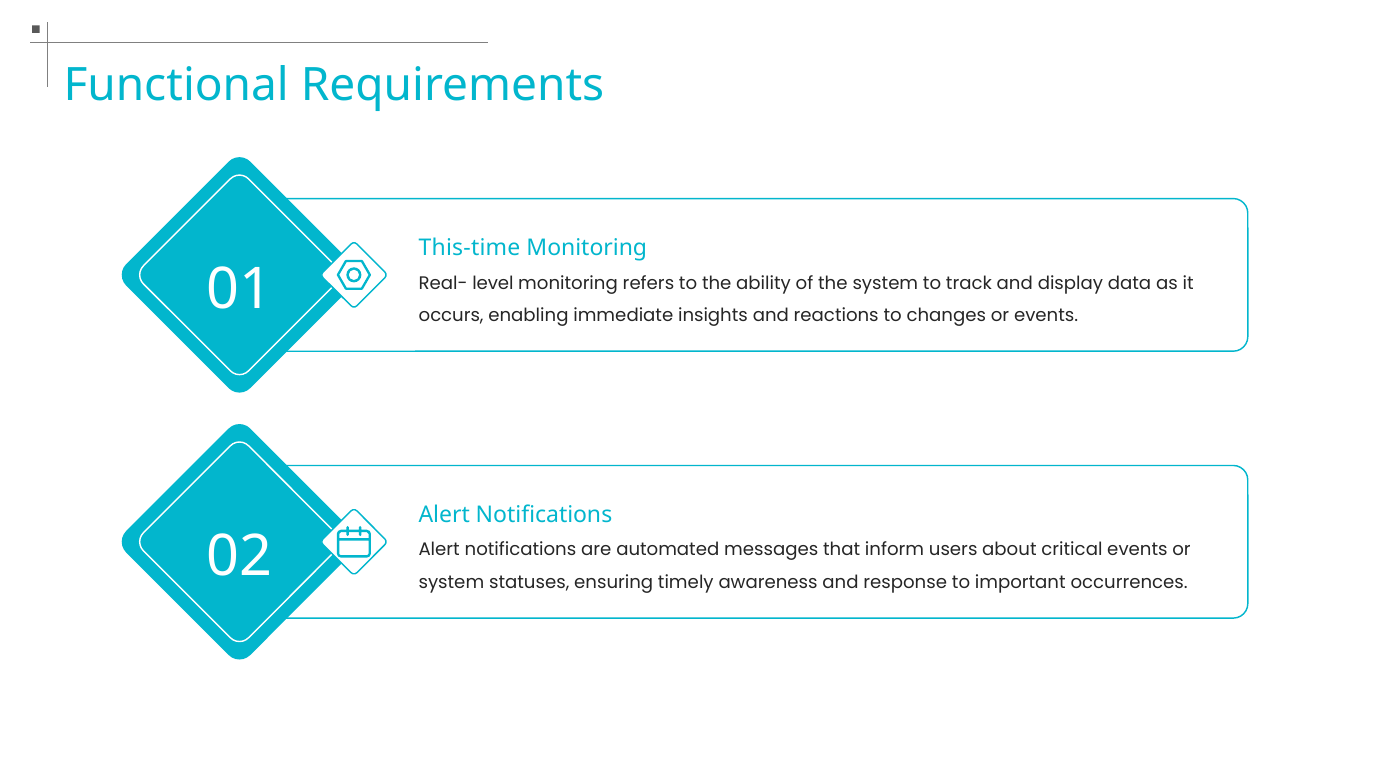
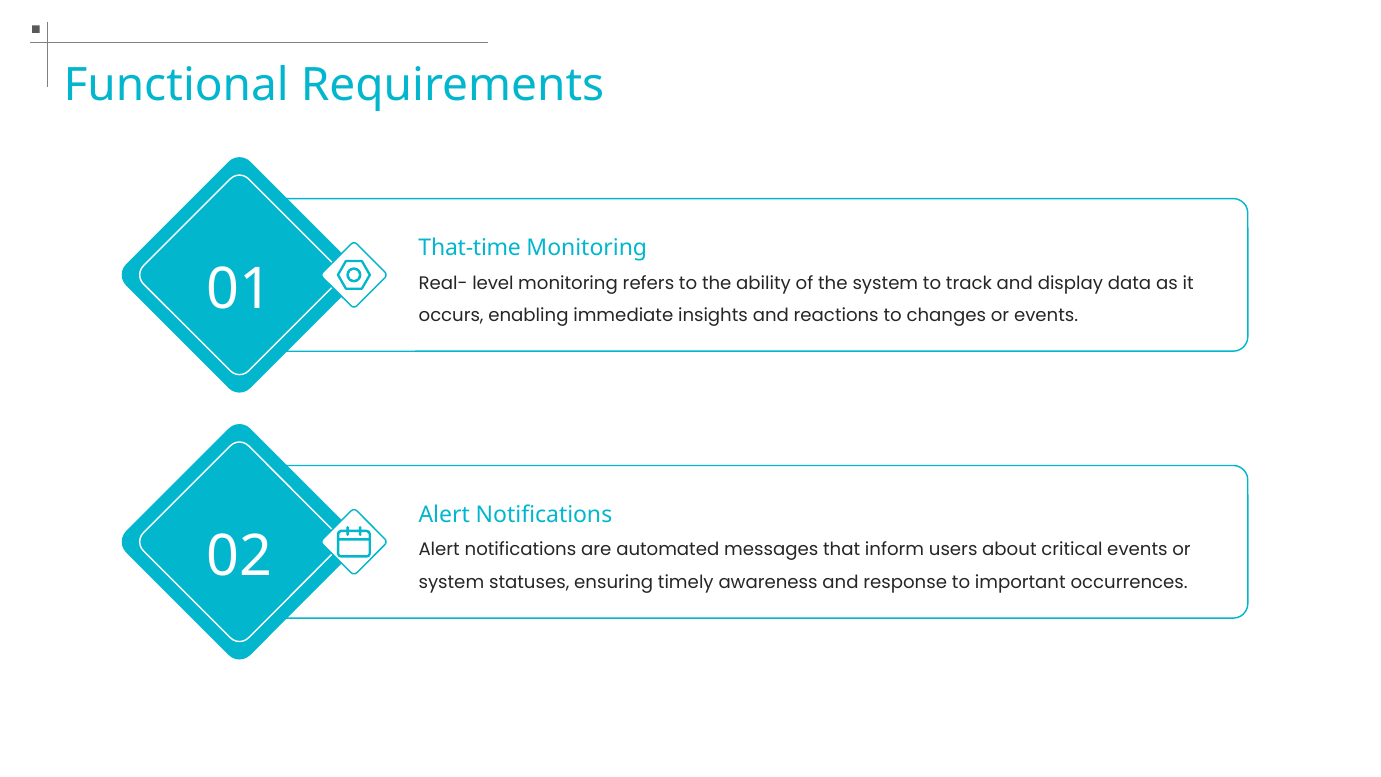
This-time: This-time -> That-time
